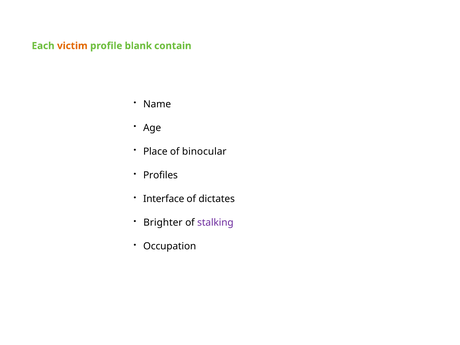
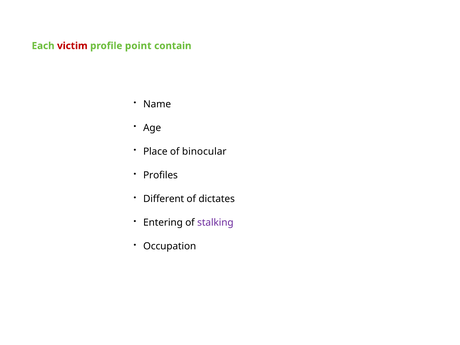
victim colour: orange -> red
blank: blank -> point
Interface: Interface -> Different
Brighter: Brighter -> Entering
